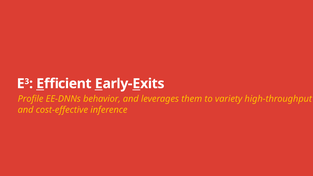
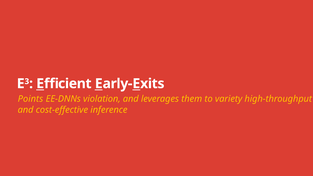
Profile: Profile -> Points
behavior: behavior -> violation
